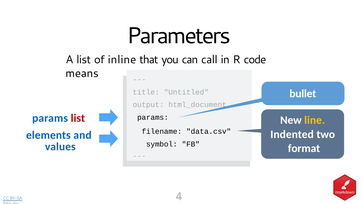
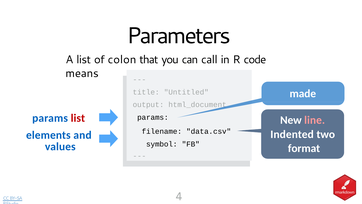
inline: inline -> colon
bullet: bullet -> made
line colour: yellow -> pink
